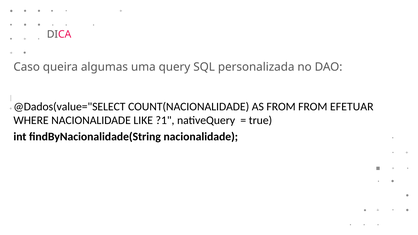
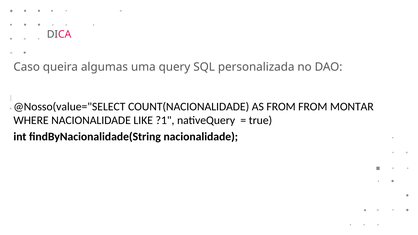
@Dados(value="SELECT: @Dados(value="SELECT -> @Nosso(value="SELECT
EFETUAR: EFETUAR -> MONTAR
